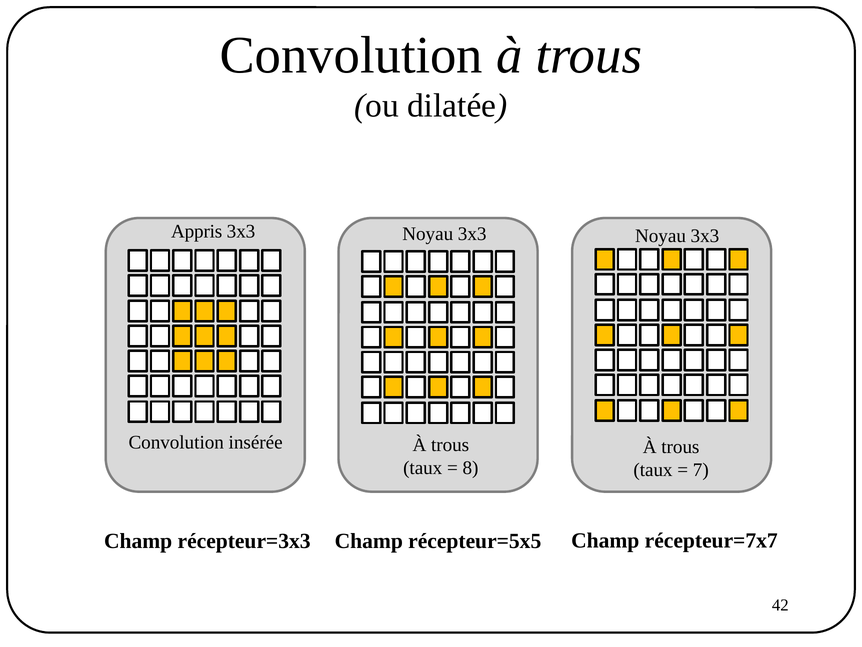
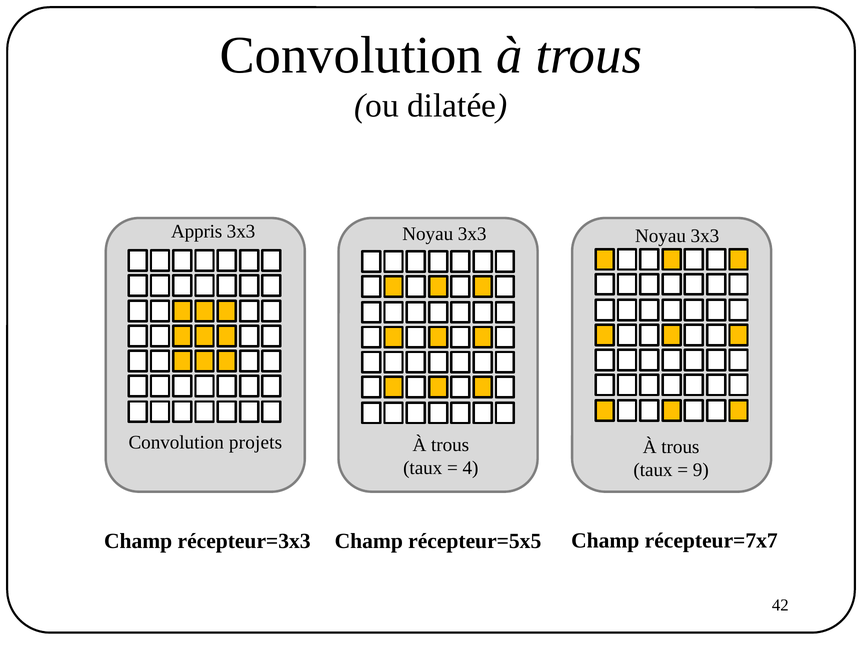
insérée: insérée -> projets
8: 8 -> 4
7: 7 -> 9
